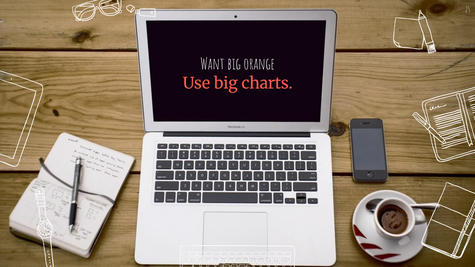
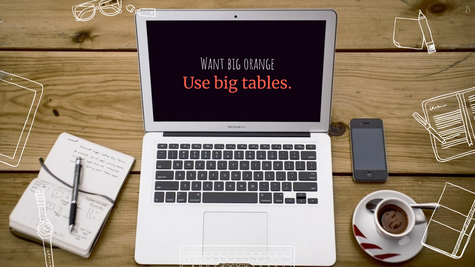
charts: charts -> tables
